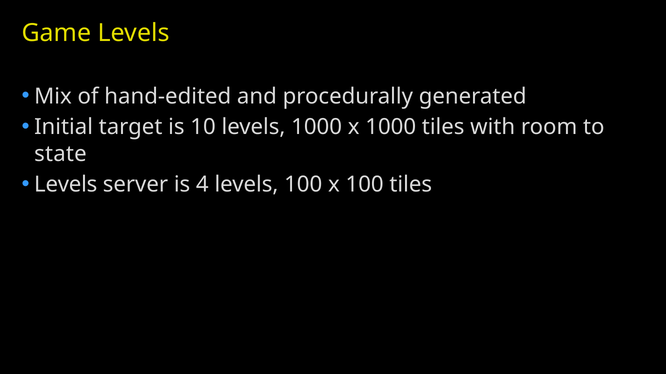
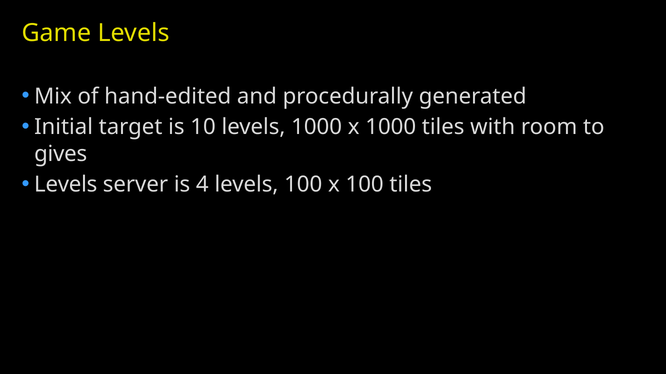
state: state -> gives
